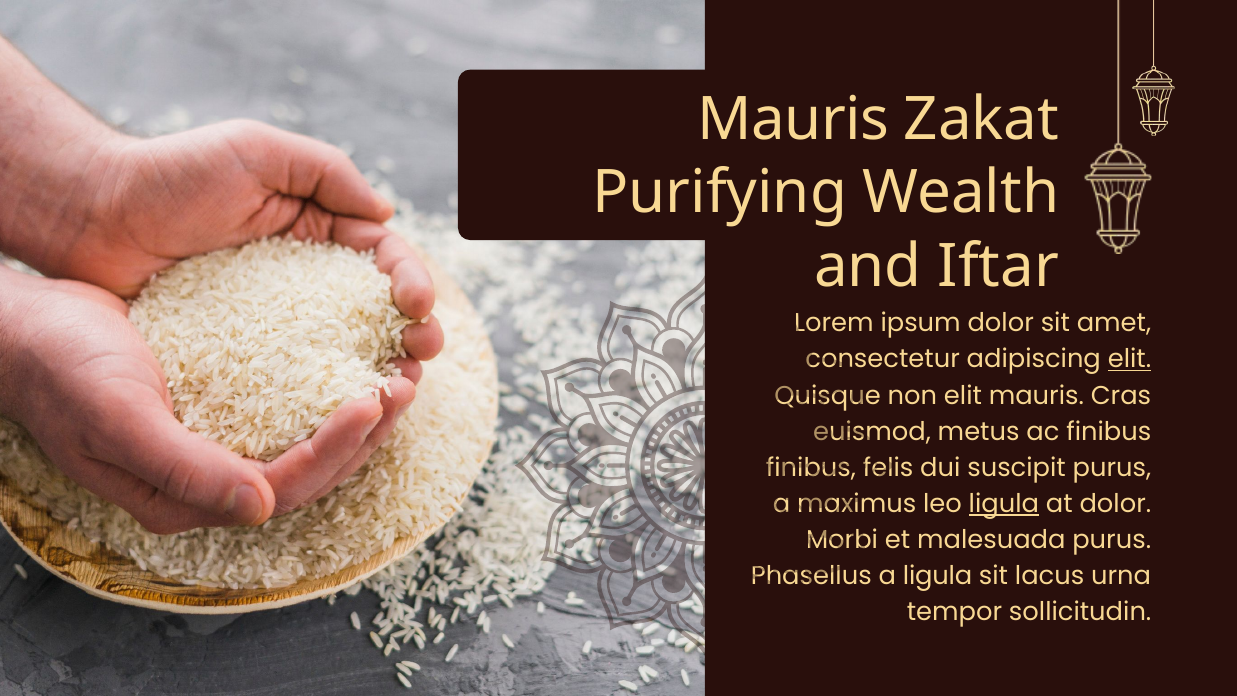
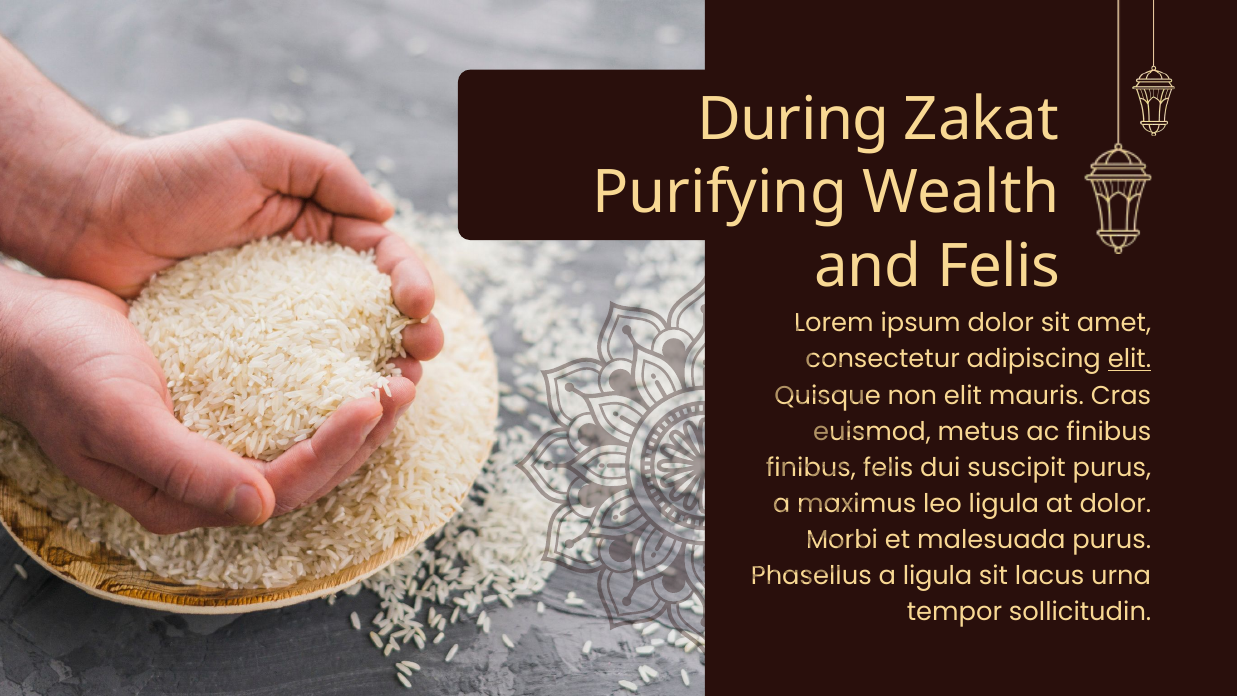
Mauris at (793, 120): Mauris -> During
Iftar at (998, 266): Iftar -> Felis
ligula at (1004, 504) underline: present -> none
